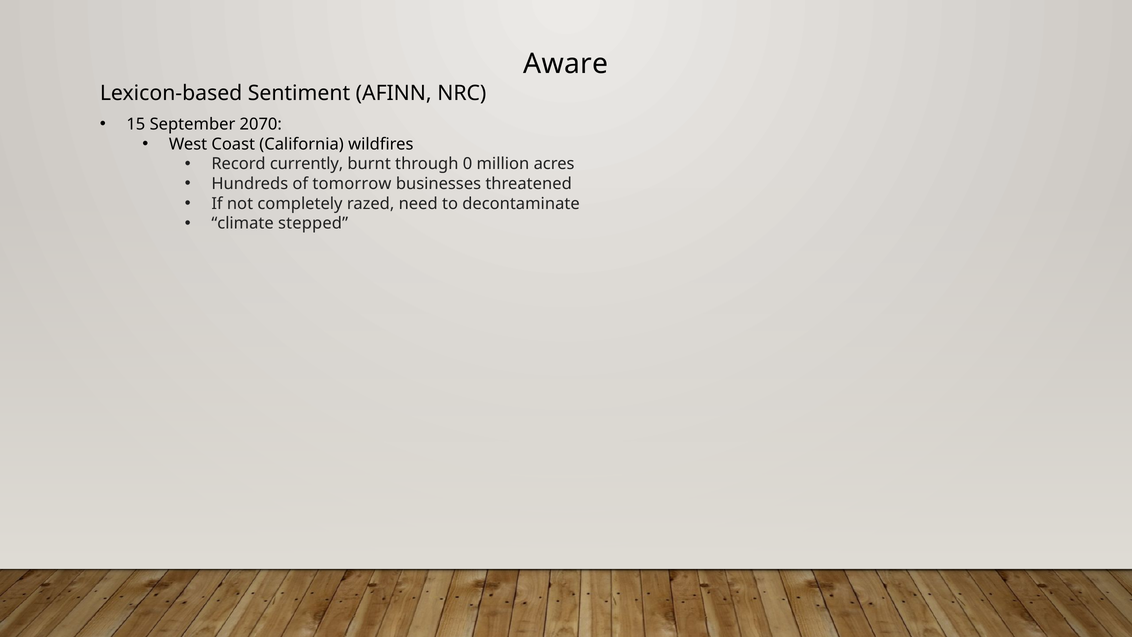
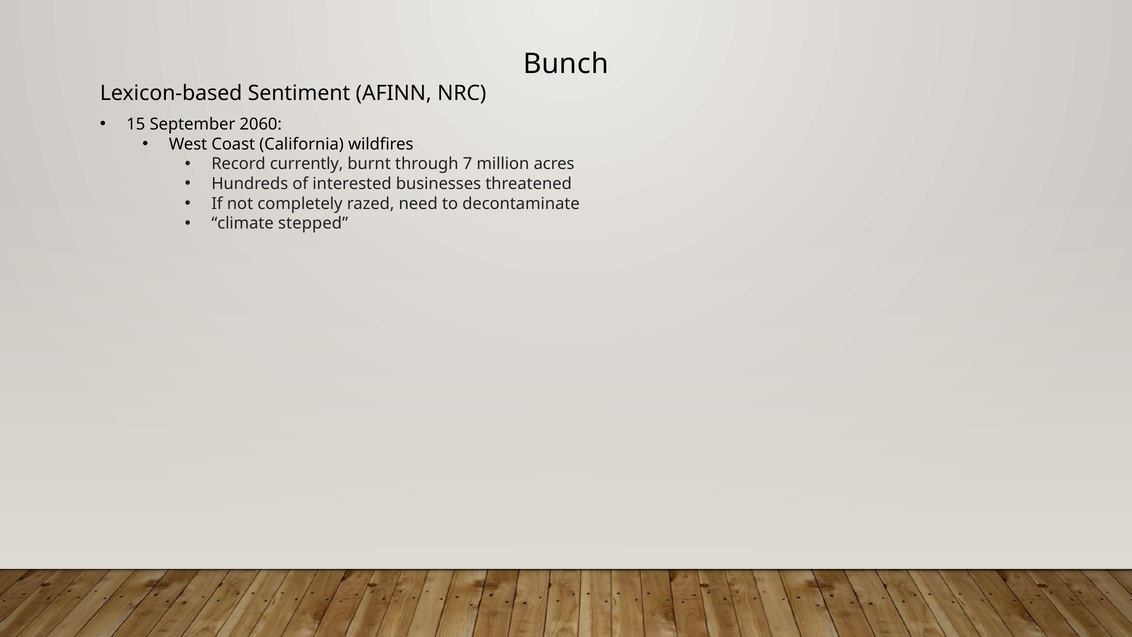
Aware: Aware -> Bunch
2070: 2070 -> 2060
0: 0 -> 7
tomorrow: tomorrow -> interested
